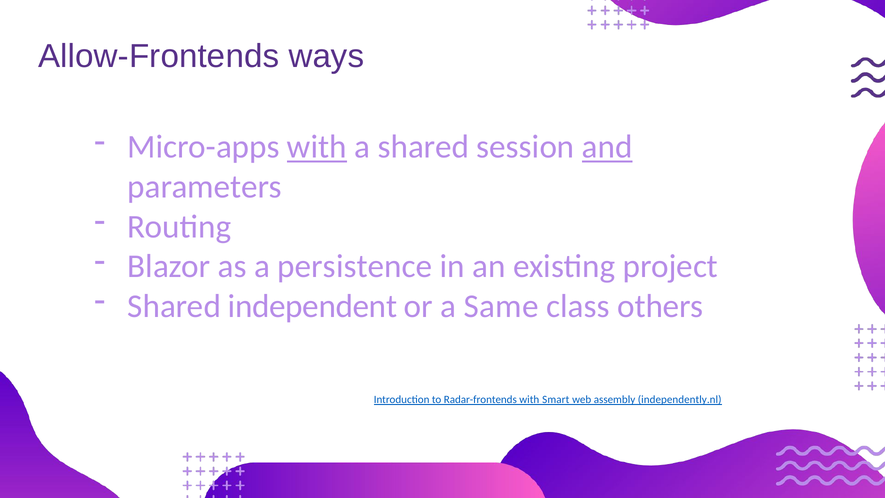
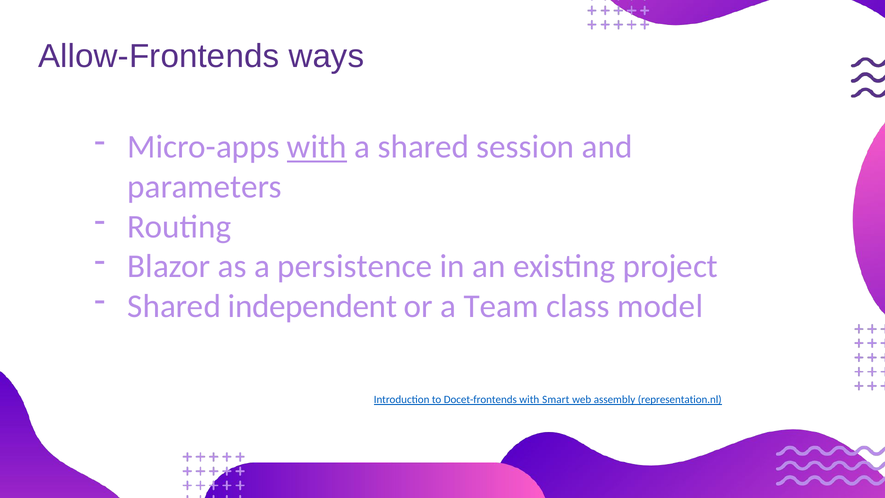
and underline: present -> none
Same: Same -> Team
others: others -> model
Radar-frontends: Radar-frontends -> Docet-frontends
independently.nl: independently.nl -> representation.nl
